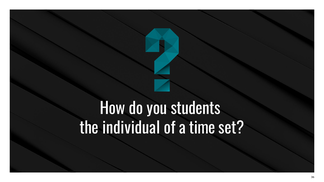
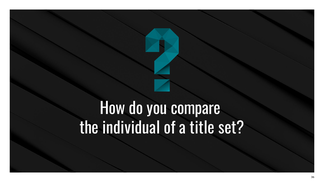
students: students -> compare
time: time -> title
